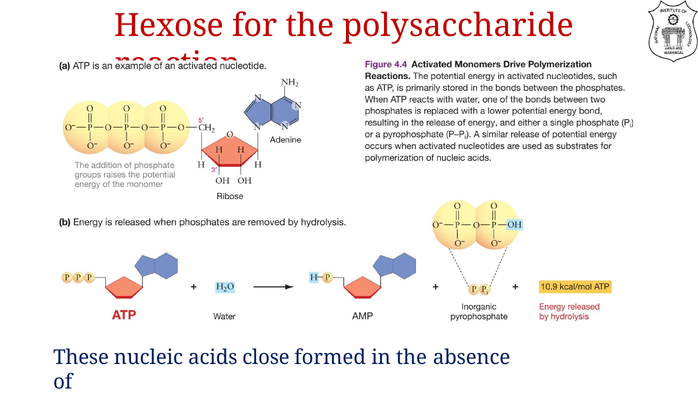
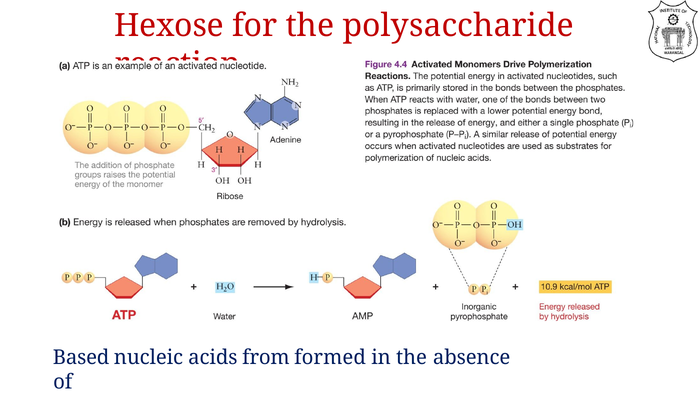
These: These -> Based
close: close -> from
